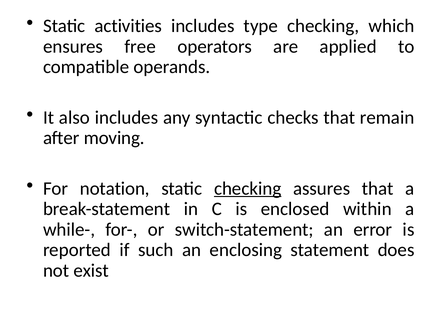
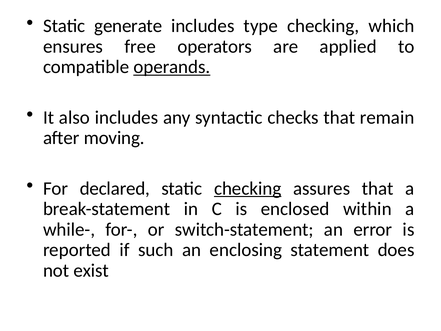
activities: activities -> generate
operands underline: none -> present
notation: notation -> declared
